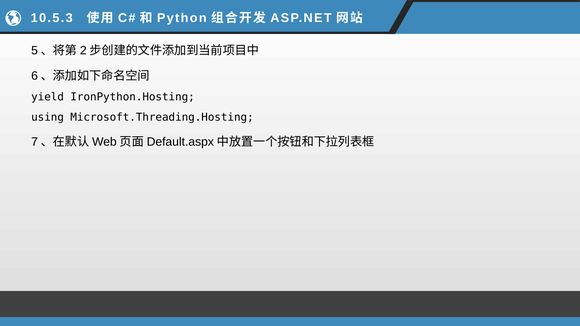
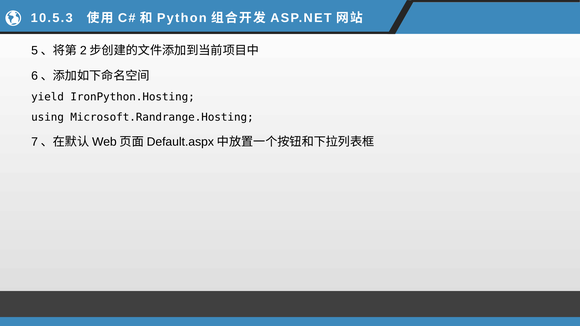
Microsoft.Threading.Hosting: Microsoft.Threading.Hosting -> Microsoft.Randrange.Hosting
